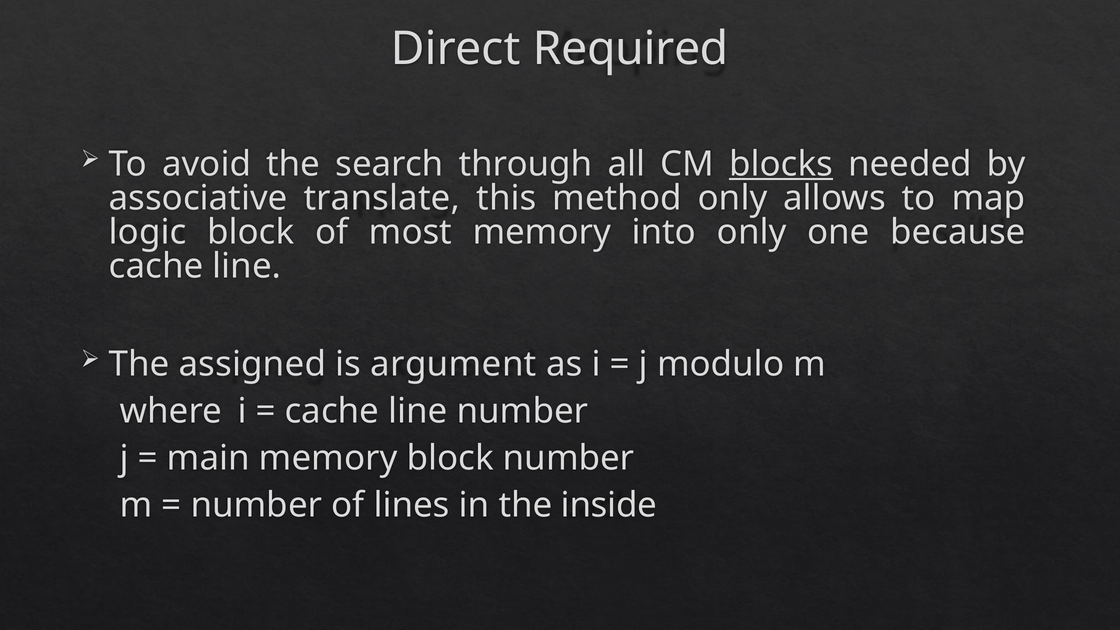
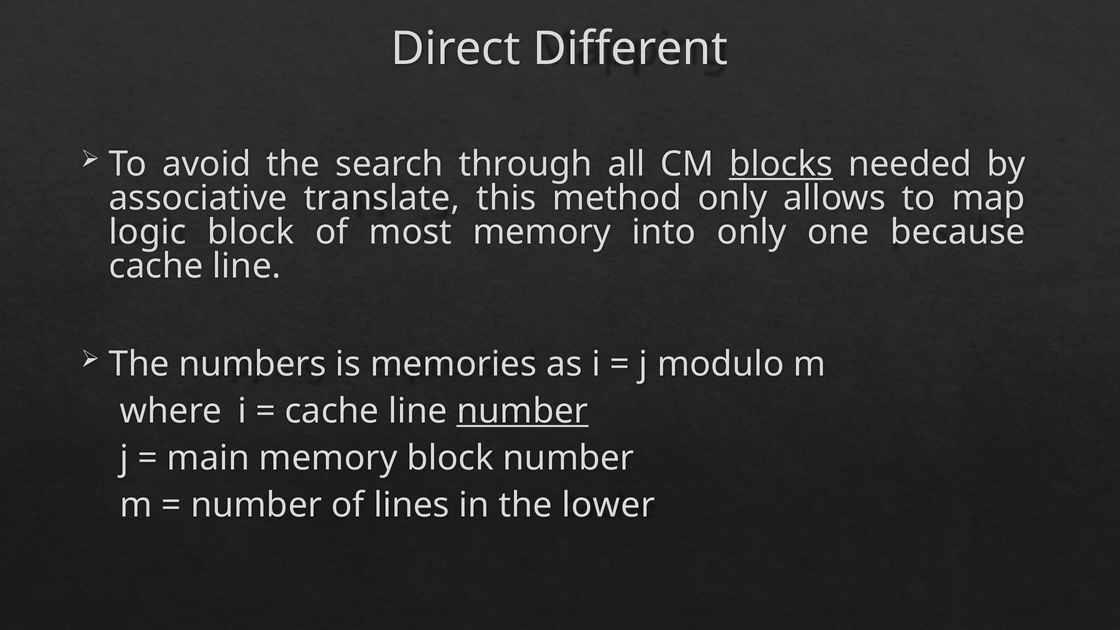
Required: Required -> Different
assigned: assigned -> numbers
argument: argument -> memories
number at (523, 411) underline: none -> present
inside: inside -> lower
